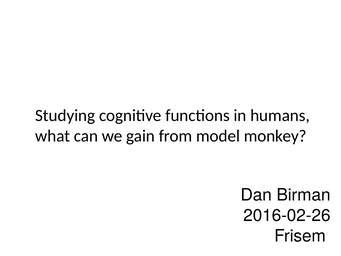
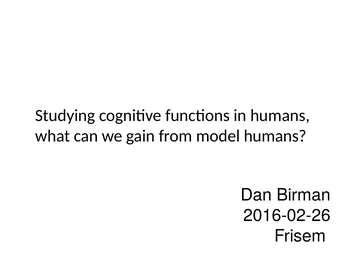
model monkey: monkey -> humans
